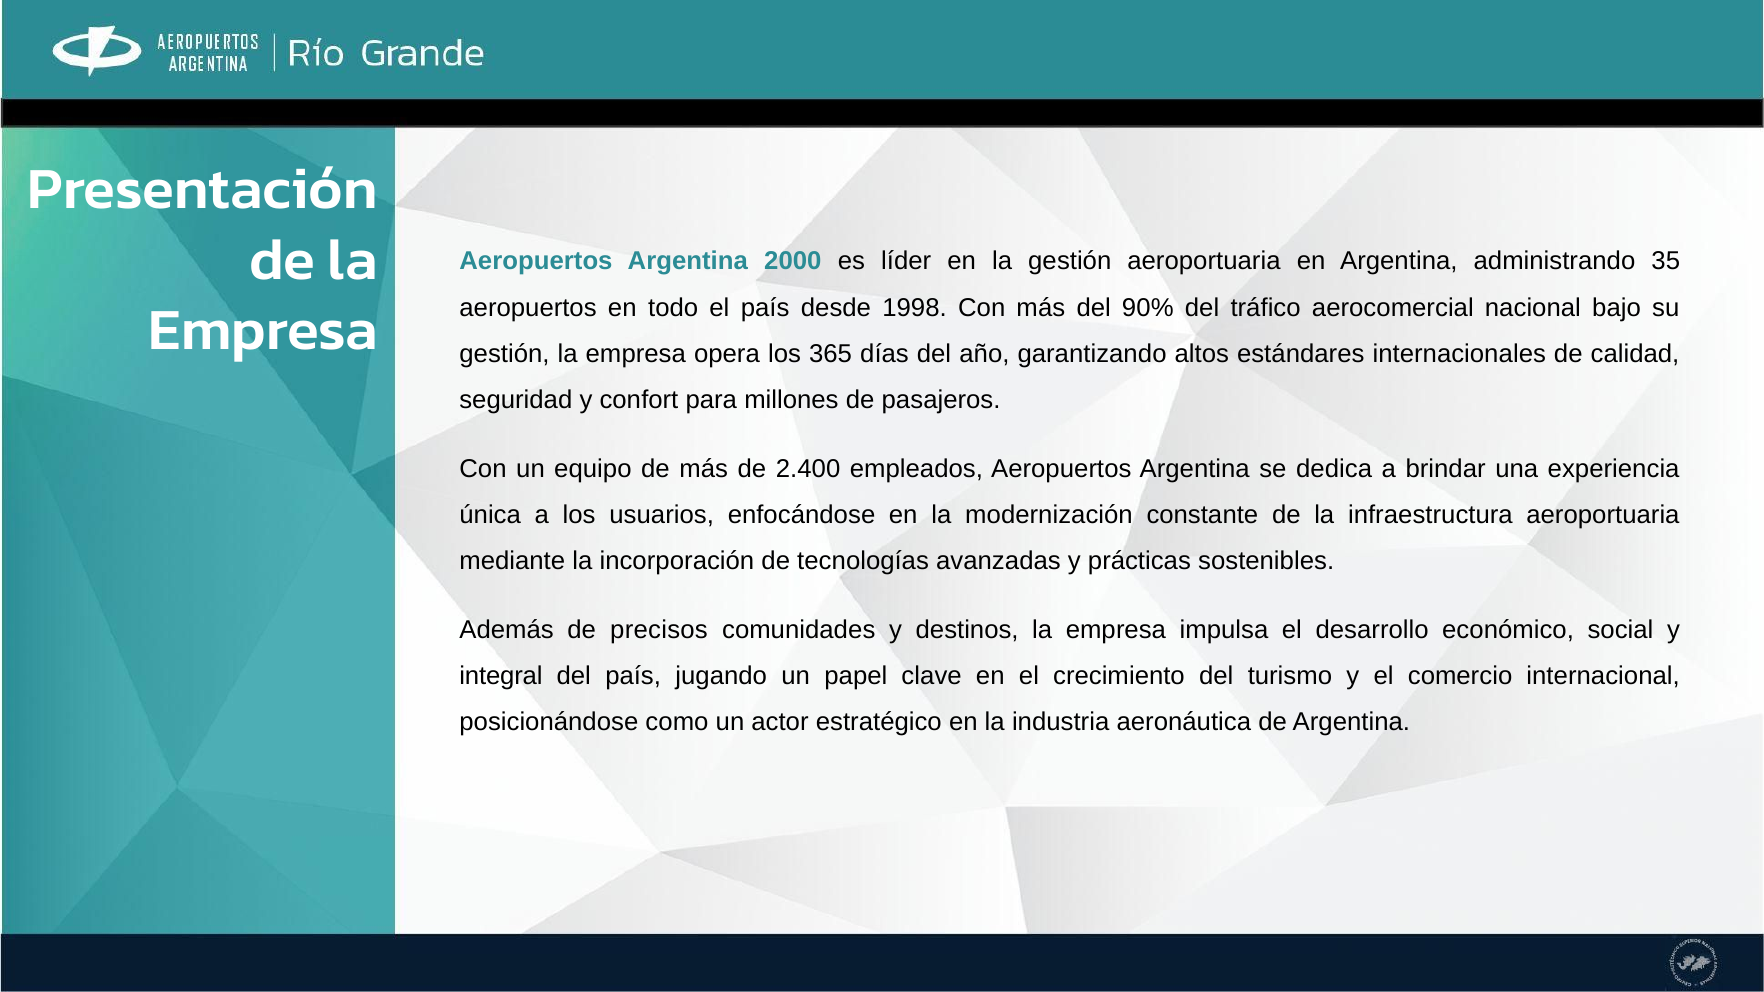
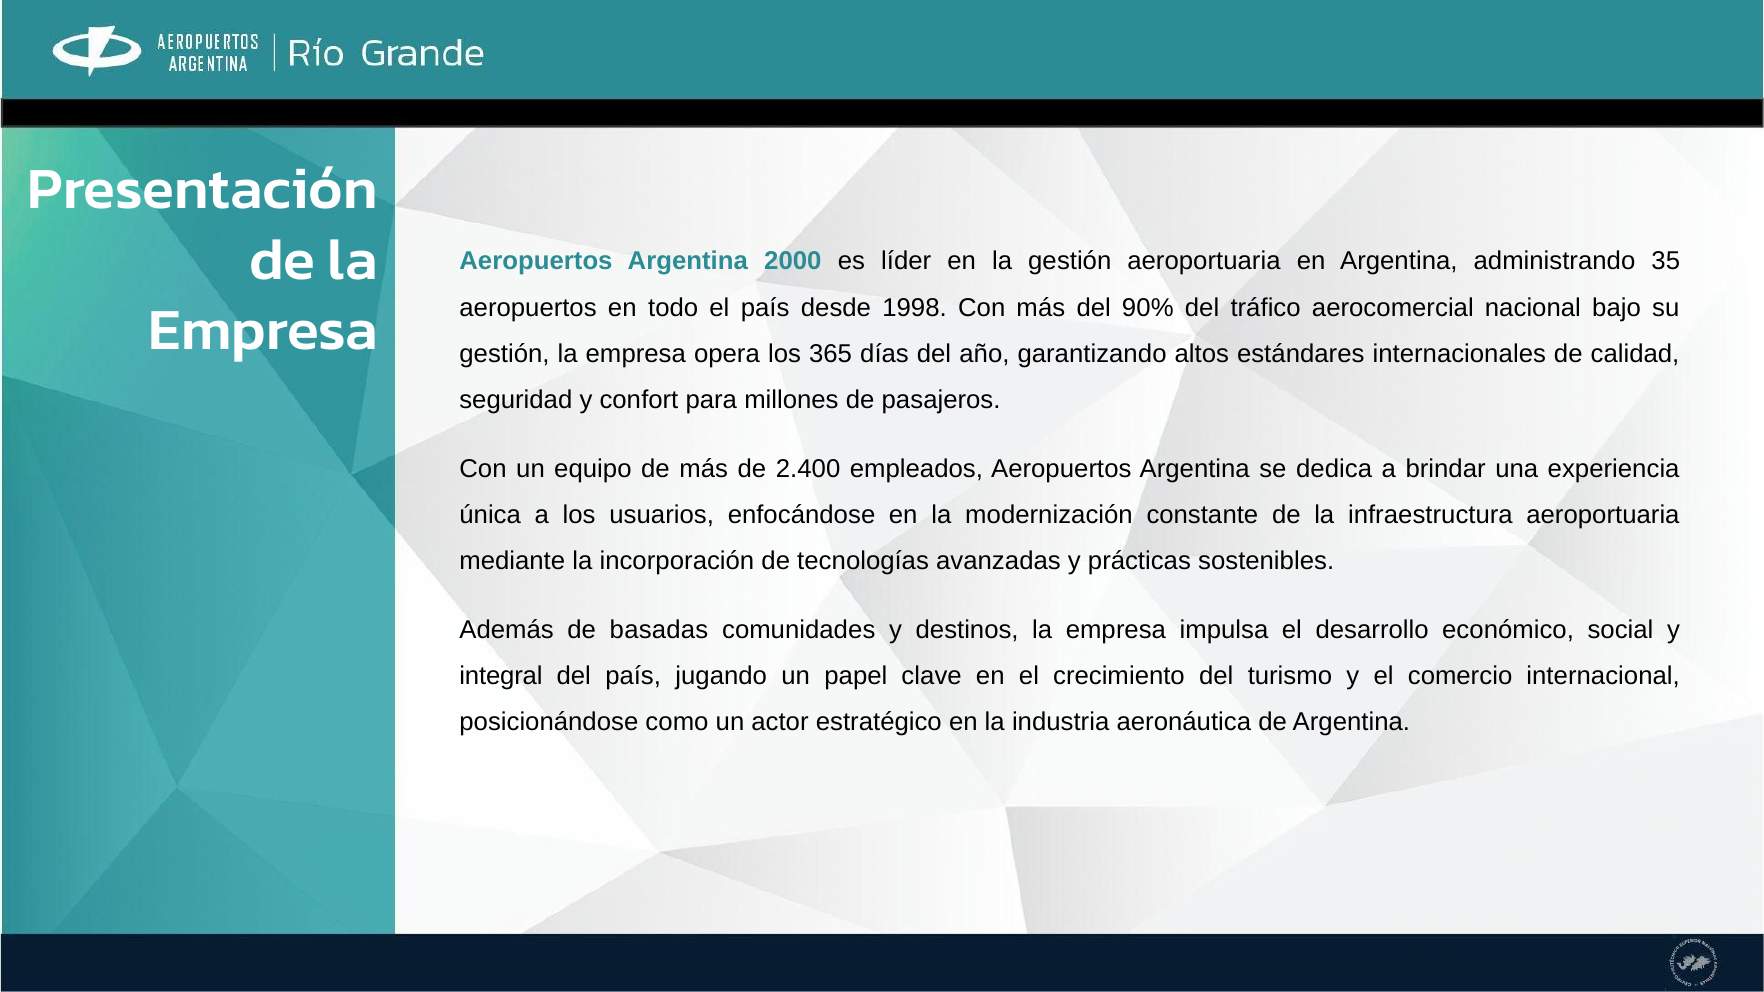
precisos: precisos -> basadas
